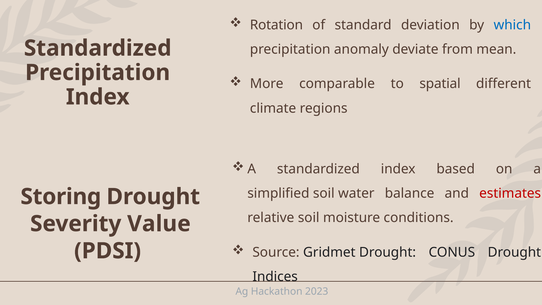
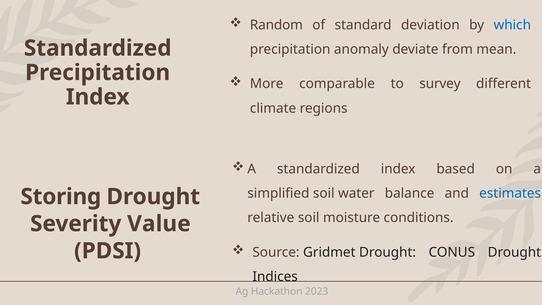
Rotation: Rotation -> Random
spatial: spatial -> survey
estimates colour: red -> blue
